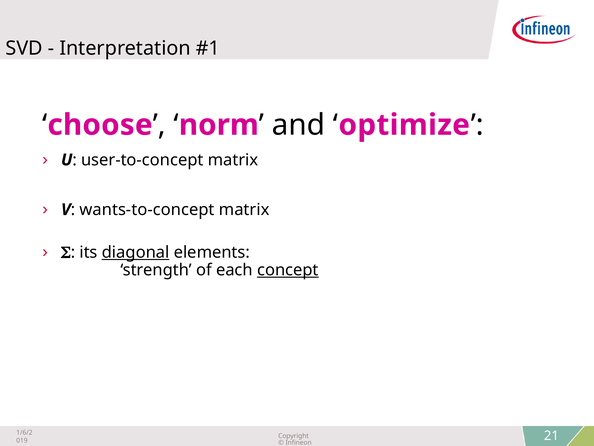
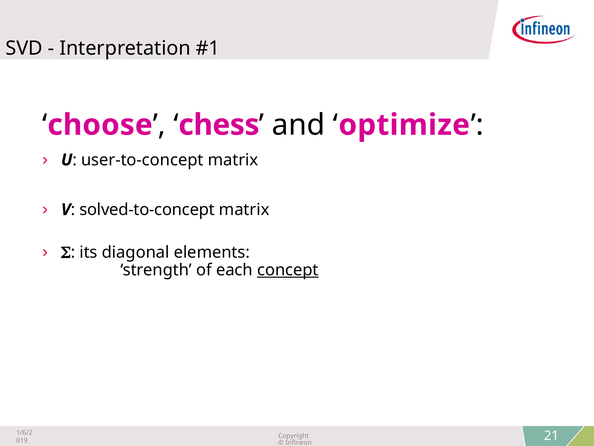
norm: norm -> chess
wants-to-concept: wants-to-concept -> solved-to-concept
diagonal underline: present -> none
